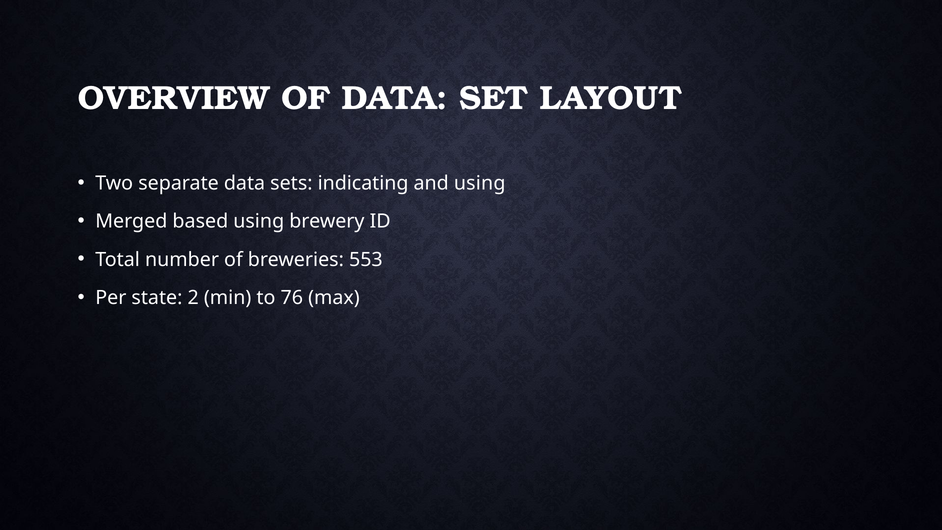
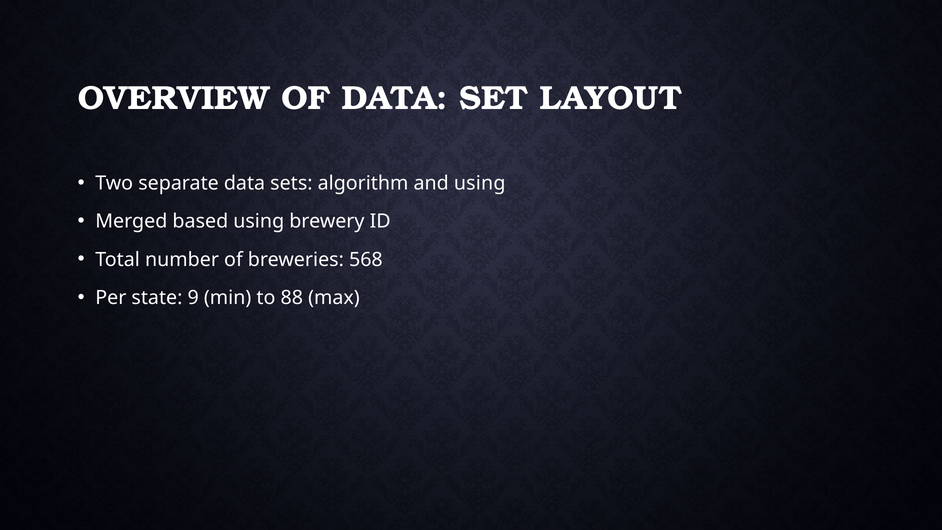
indicating: indicating -> algorithm
553: 553 -> 568
2: 2 -> 9
76: 76 -> 88
